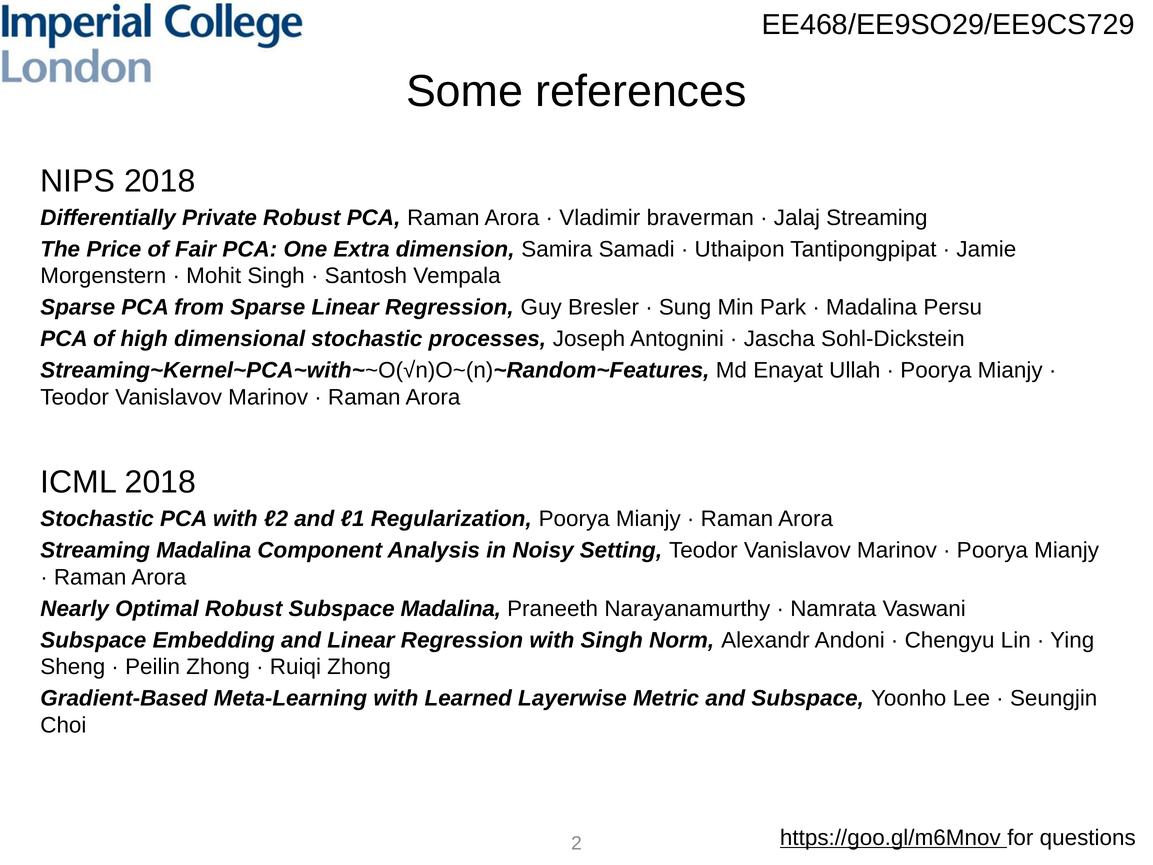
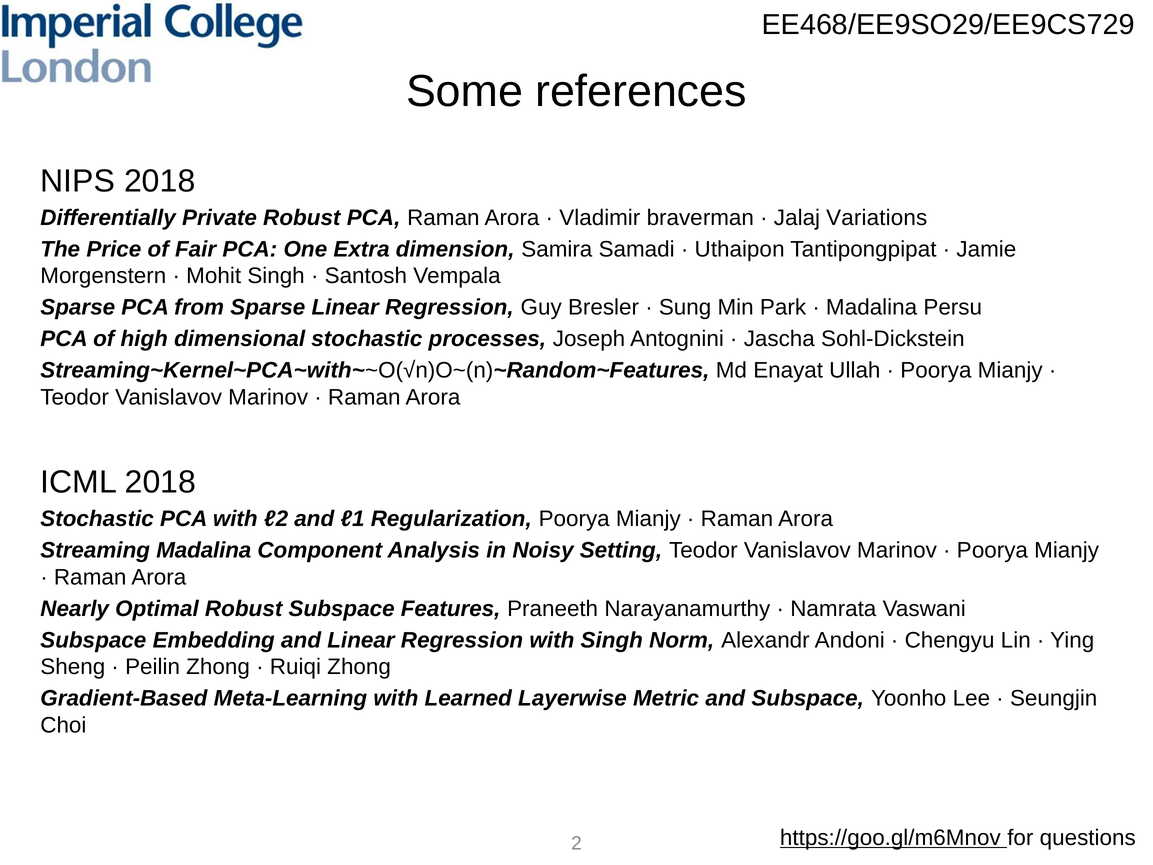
Jalaj Streaming: Streaming -> Variations
Subspace Madalina: Madalina -> Features
